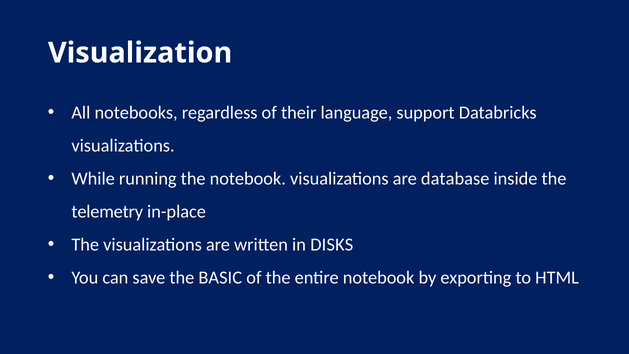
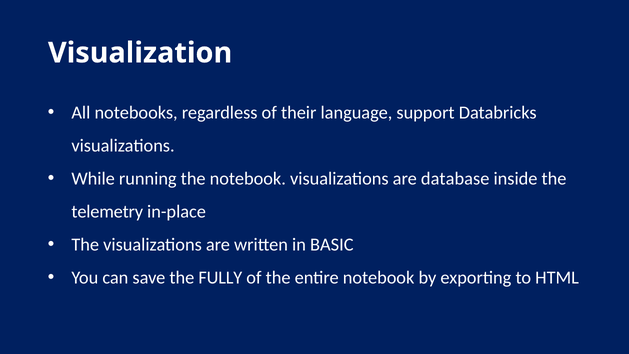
DISKS: DISKS -> BASIC
BASIC: BASIC -> FULLY
